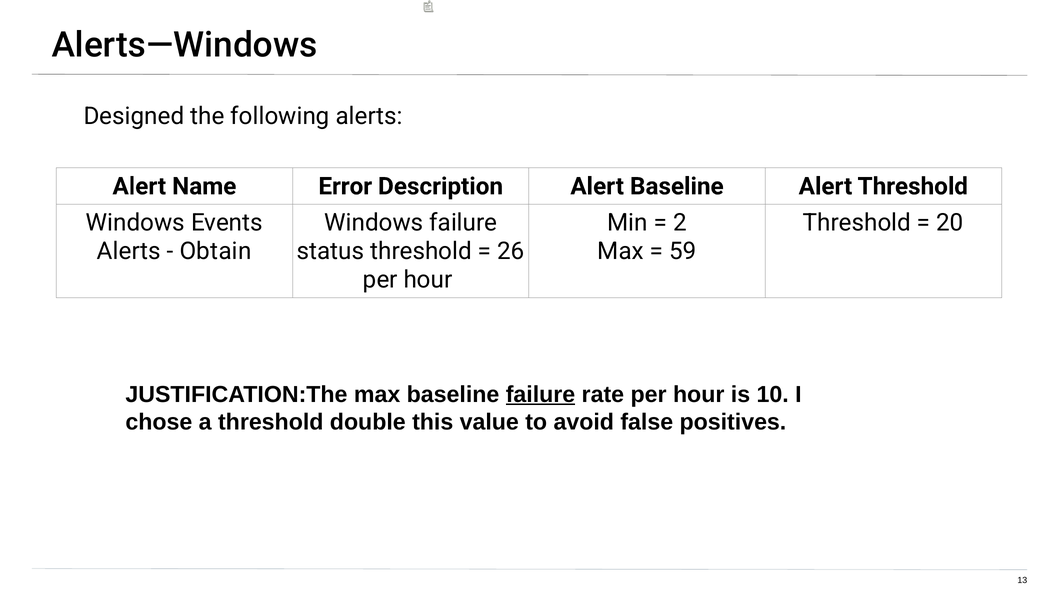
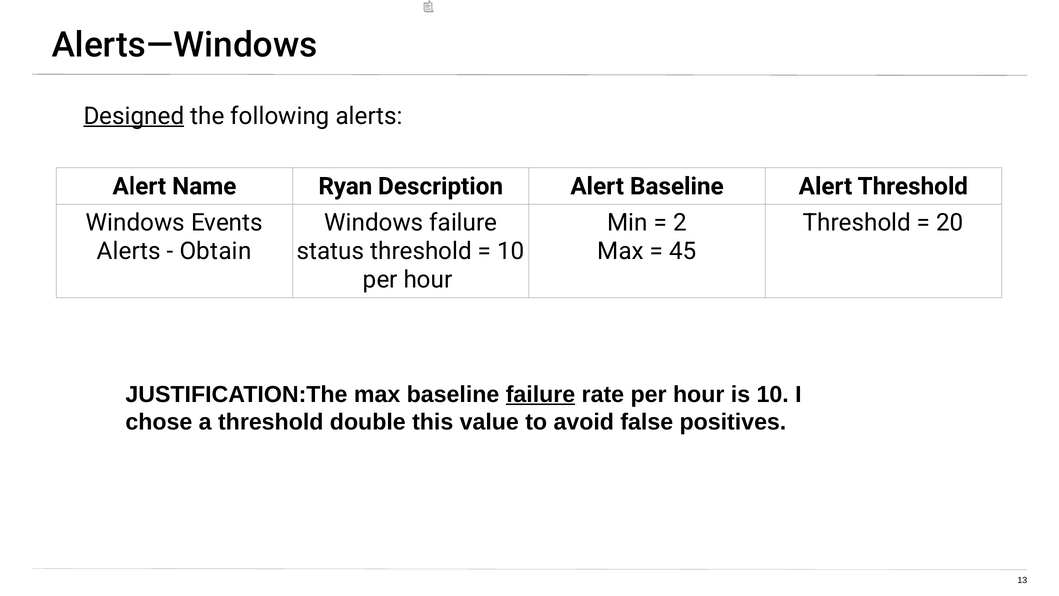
Designed underline: none -> present
Error: Error -> Ryan
26 at (511, 251): 26 -> 10
59: 59 -> 45
